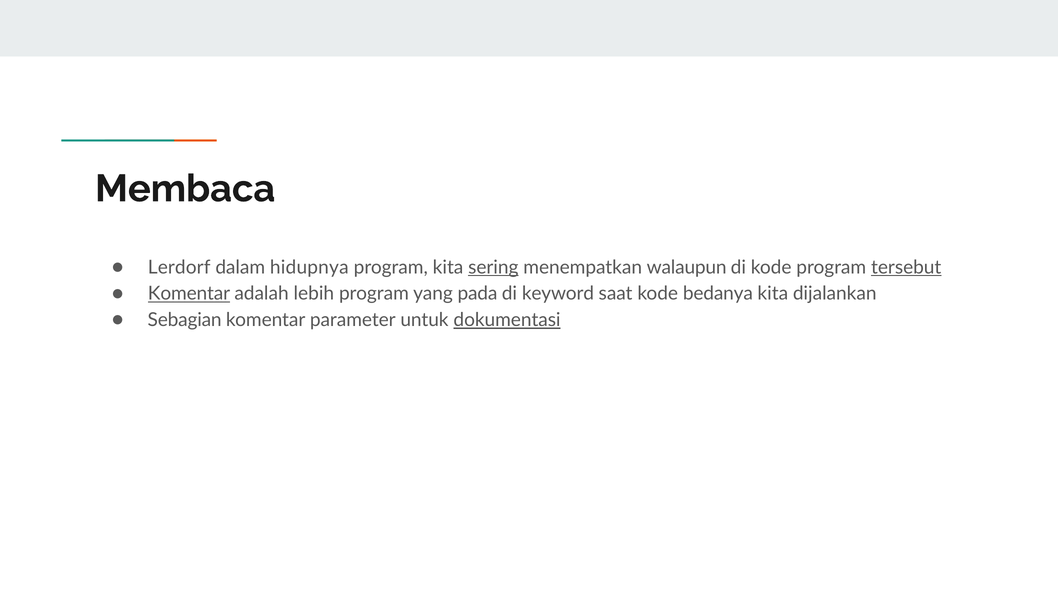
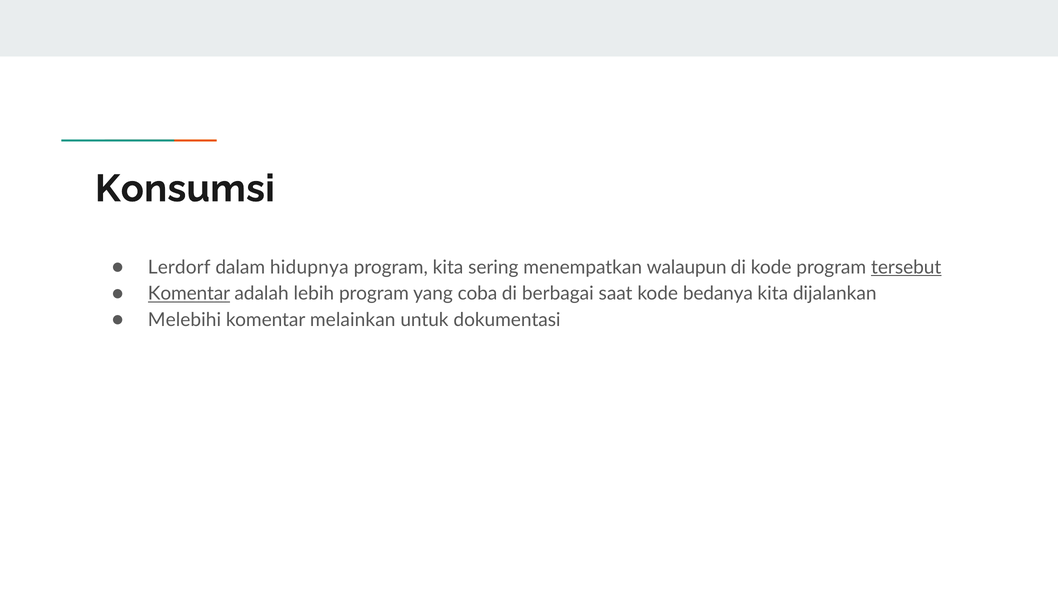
Membaca: Membaca -> Konsumsi
sering underline: present -> none
pada: pada -> coba
keyword: keyword -> berbagai
Sebagian: Sebagian -> Melebihi
parameter: parameter -> melainkan
dokumentasi underline: present -> none
